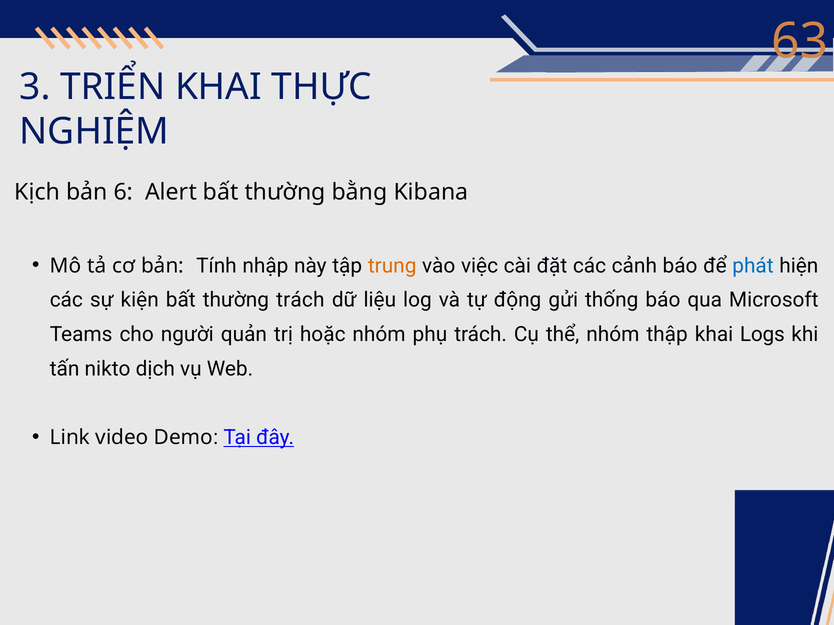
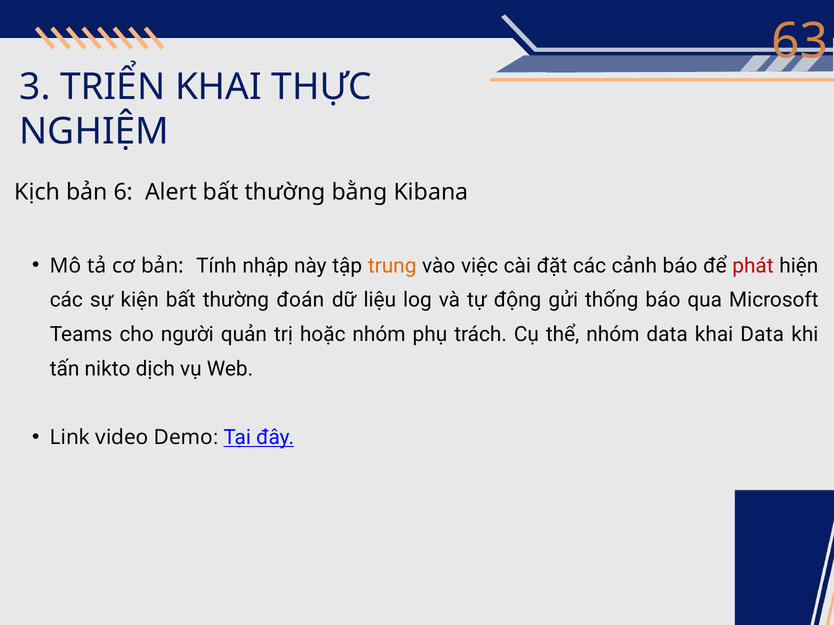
phát colour: blue -> red
thường trách: trách -> đoán
nhóm thập: thập -> data
khai Logs: Logs -> Data
